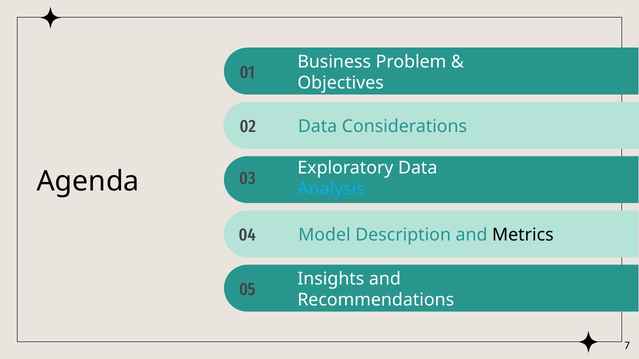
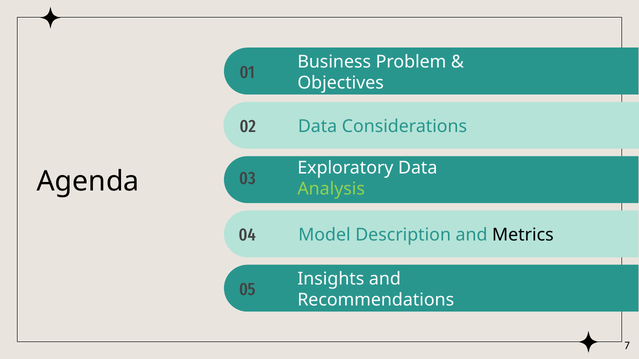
Analysis colour: light blue -> light green
